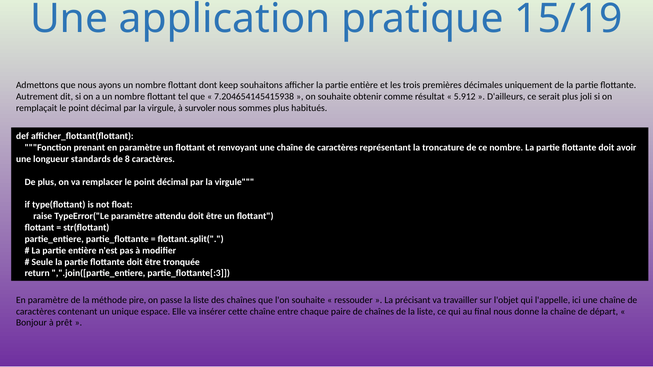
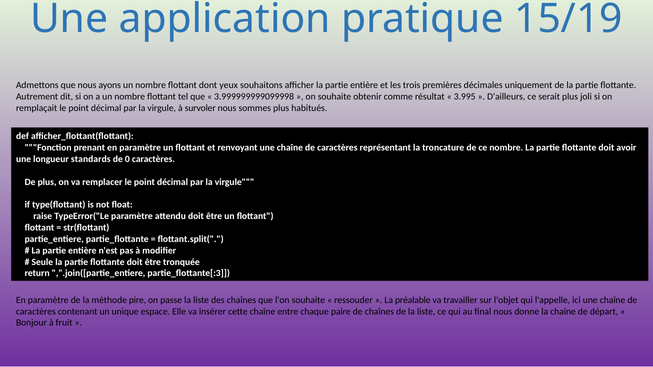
keep: keep -> yeux
7.204654145415938: 7.204654145415938 -> 3.999999999099998
5.912: 5.912 -> 3.995
8: 8 -> 0
précisant: précisant -> préalable
prêt: prêt -> fruit
